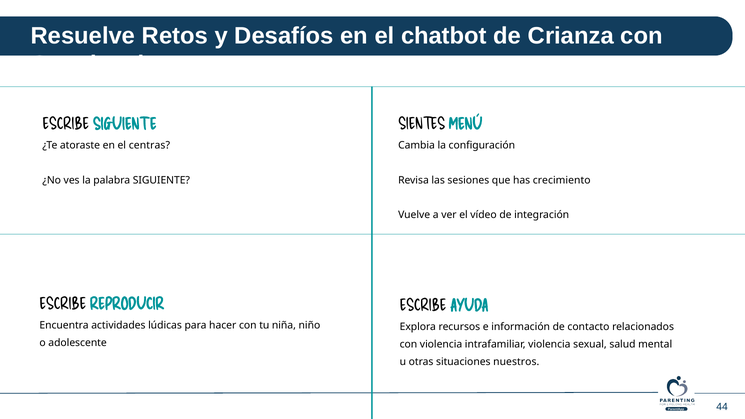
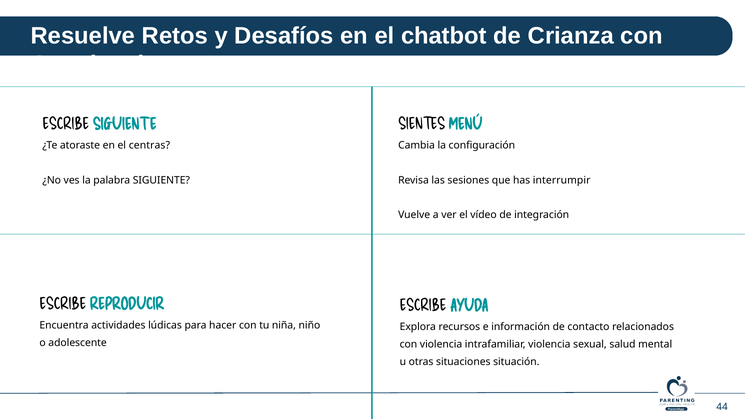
crecimiento: crecimiento -> interrumpir
nuestros: nuestros -> situación
